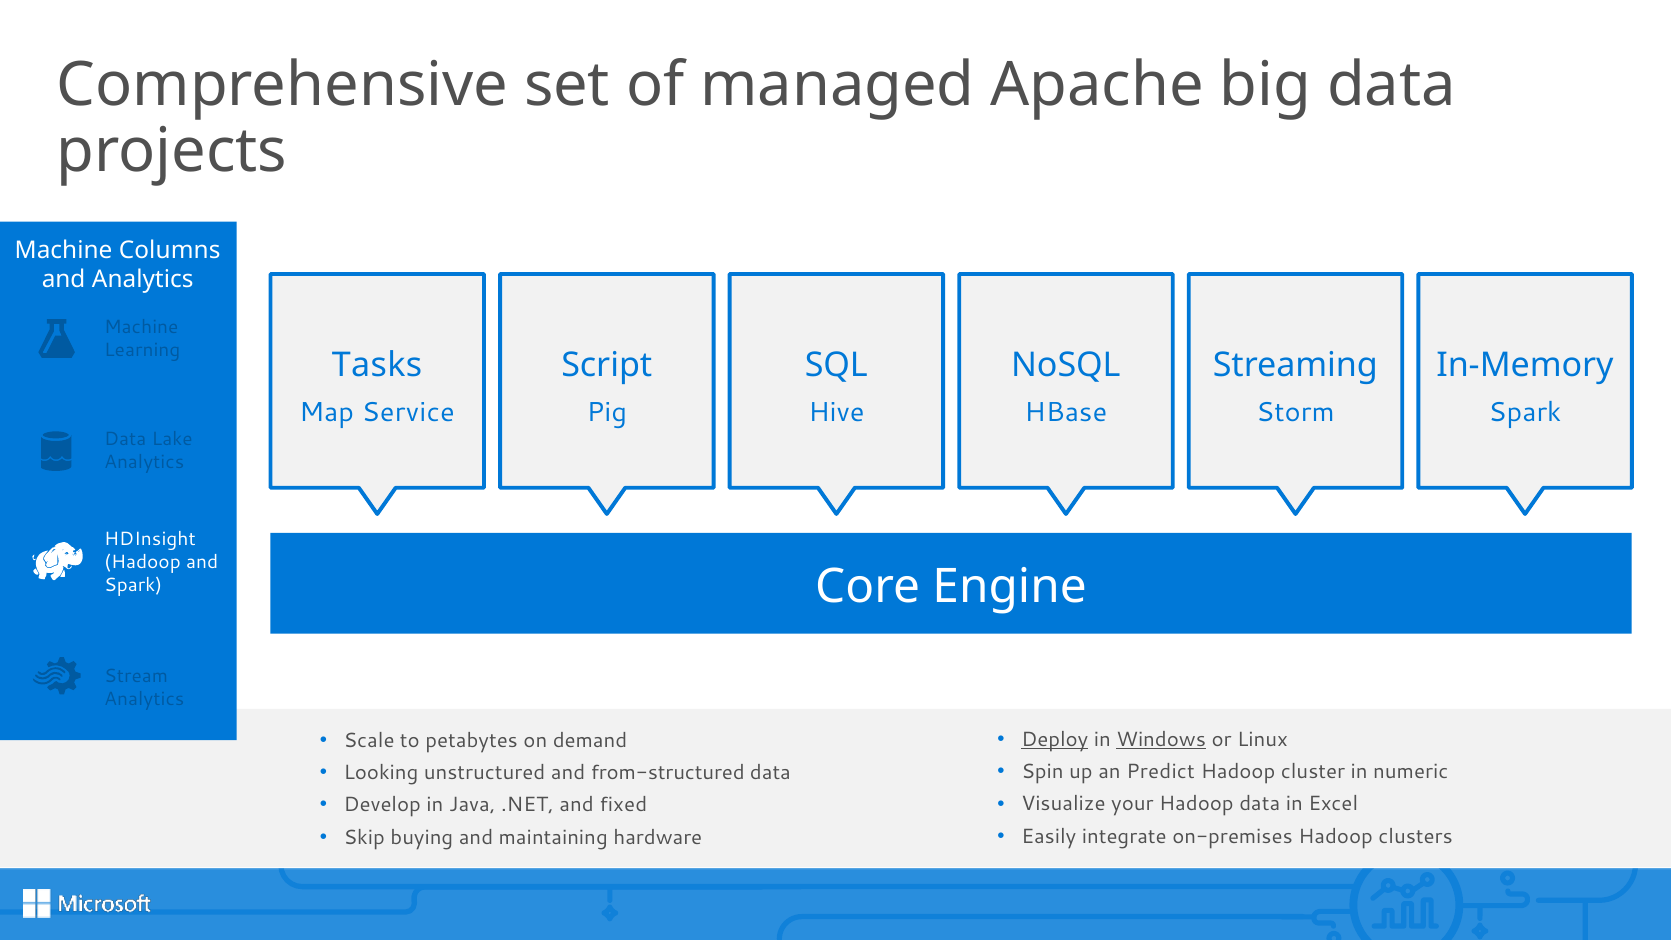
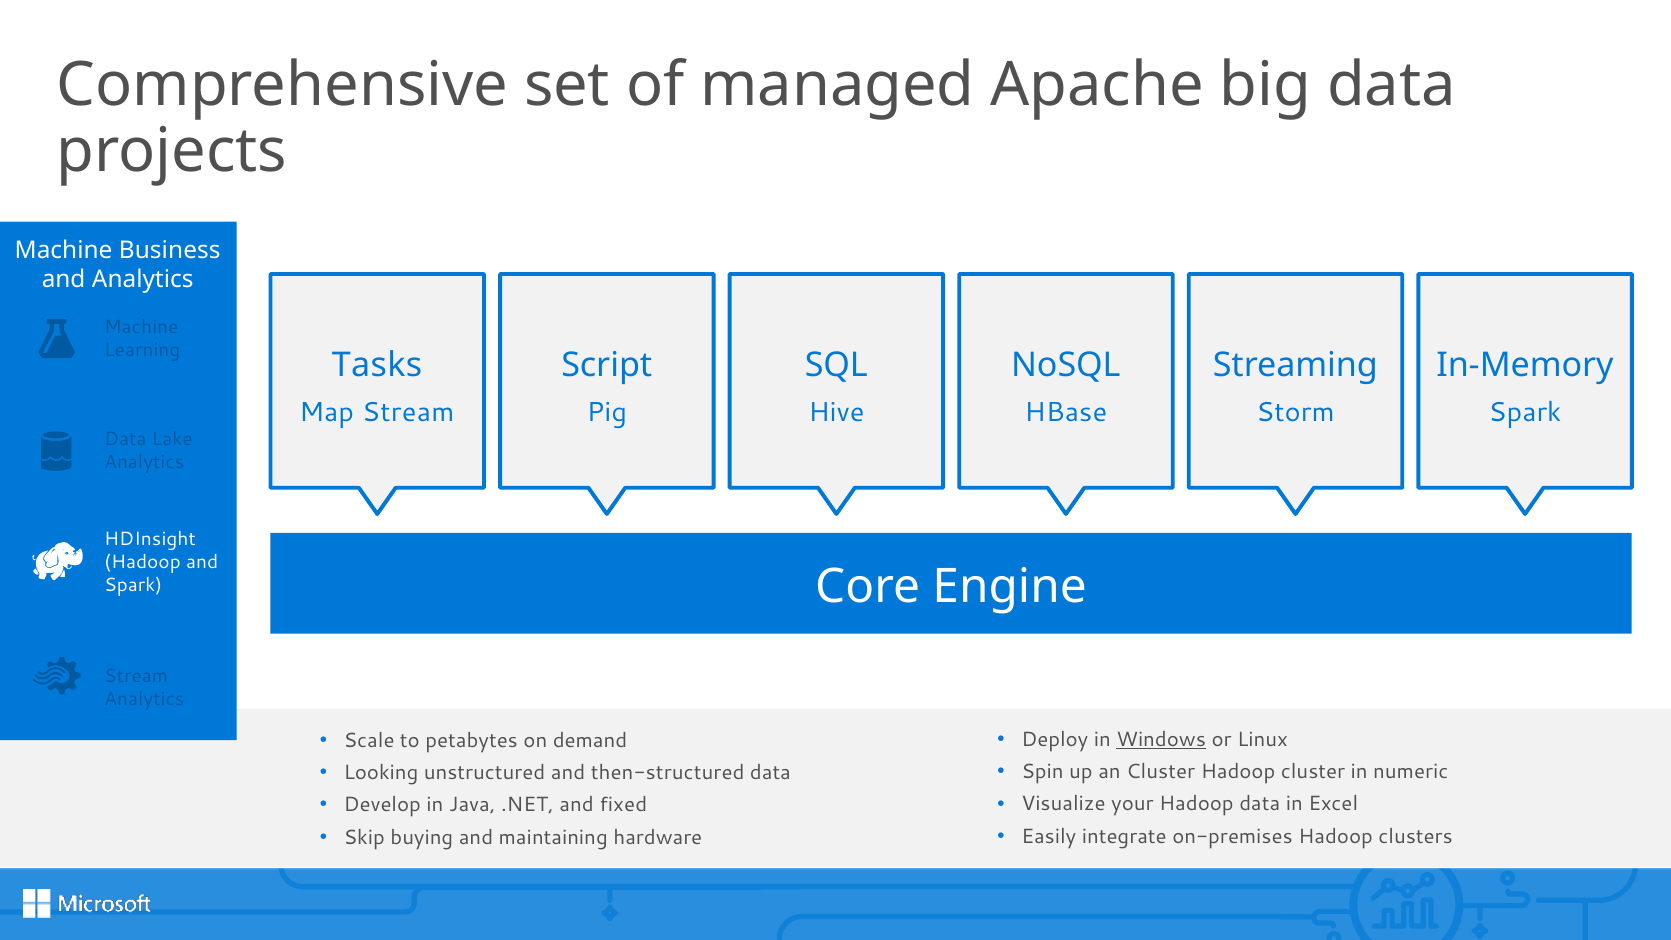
Columns: Columns -> Business
Map Service: Service -> Stream
Deploy underline: present -> none
an Predict: Predict -> Cluster
from-structured: from-structured -> then-structured
